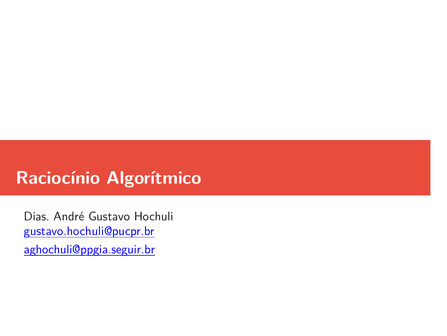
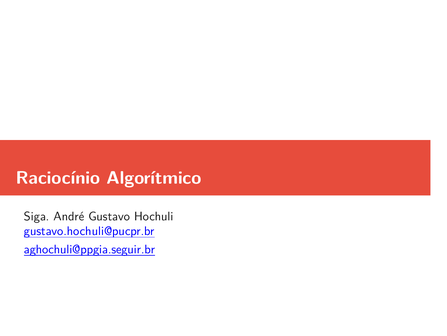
Dias: Dias -> Siga
